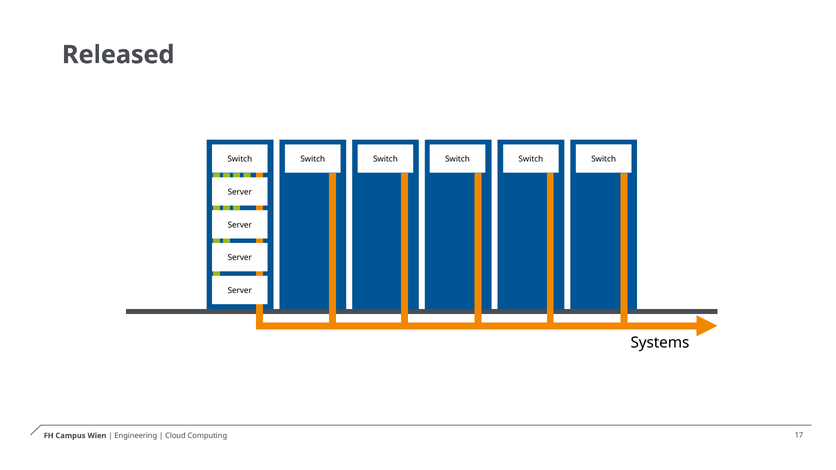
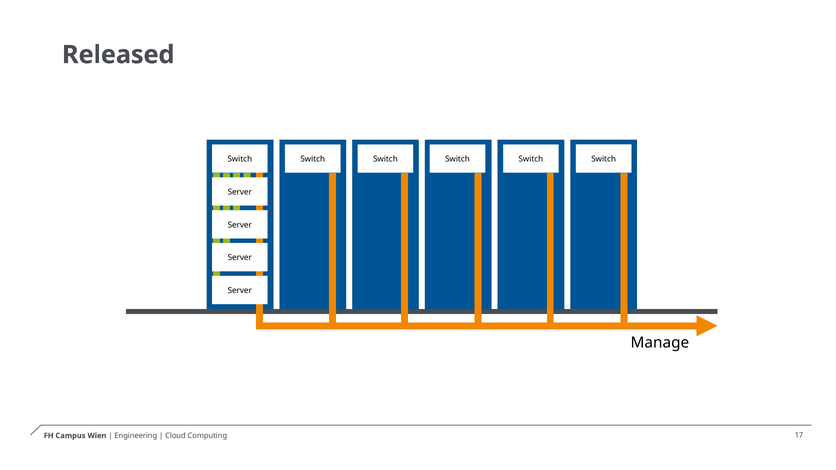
Systems: Systems -> Manage
